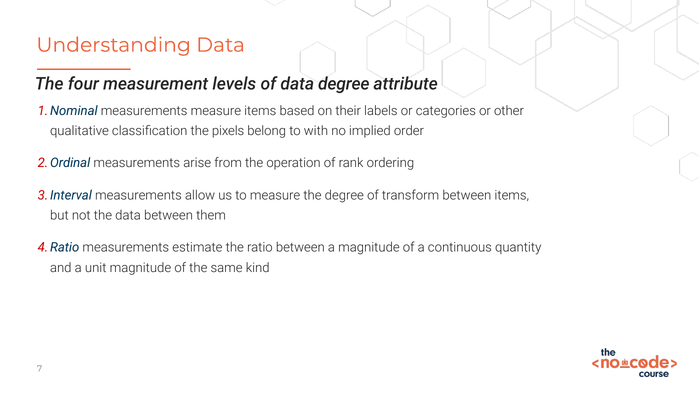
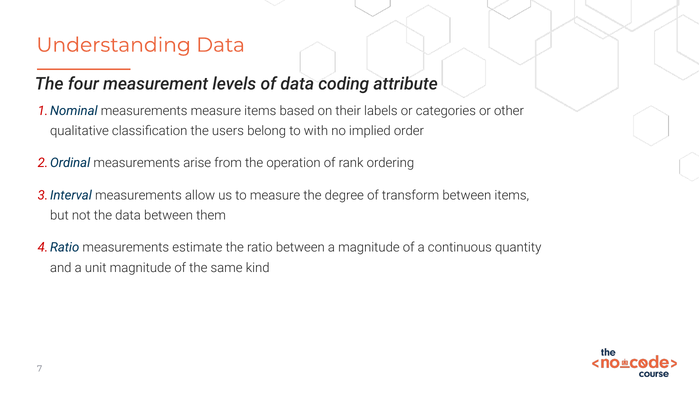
data degree: degree -> coding
pixels: pixels -> users
